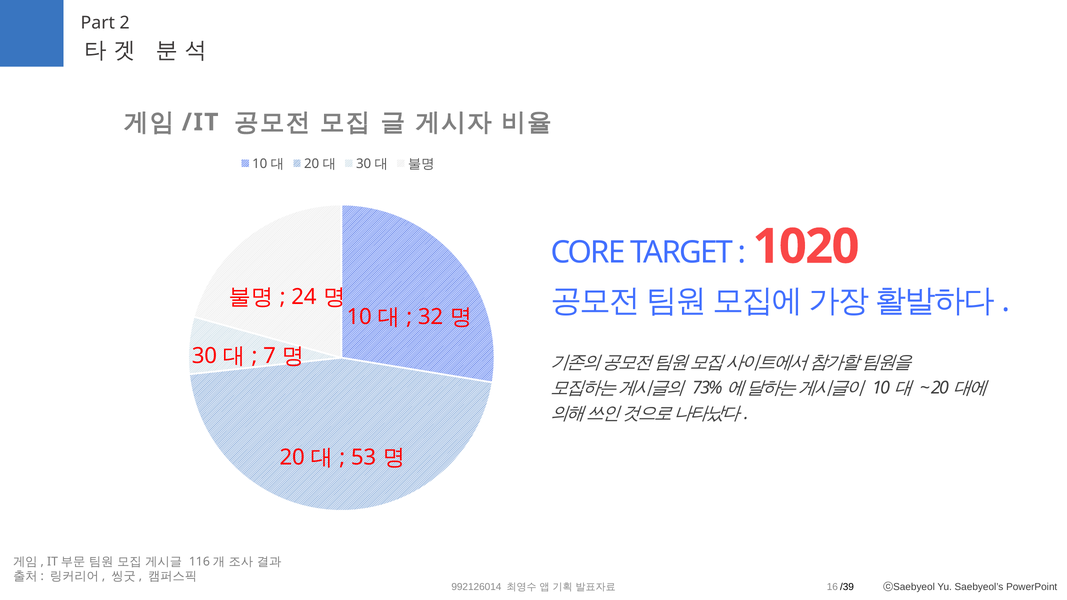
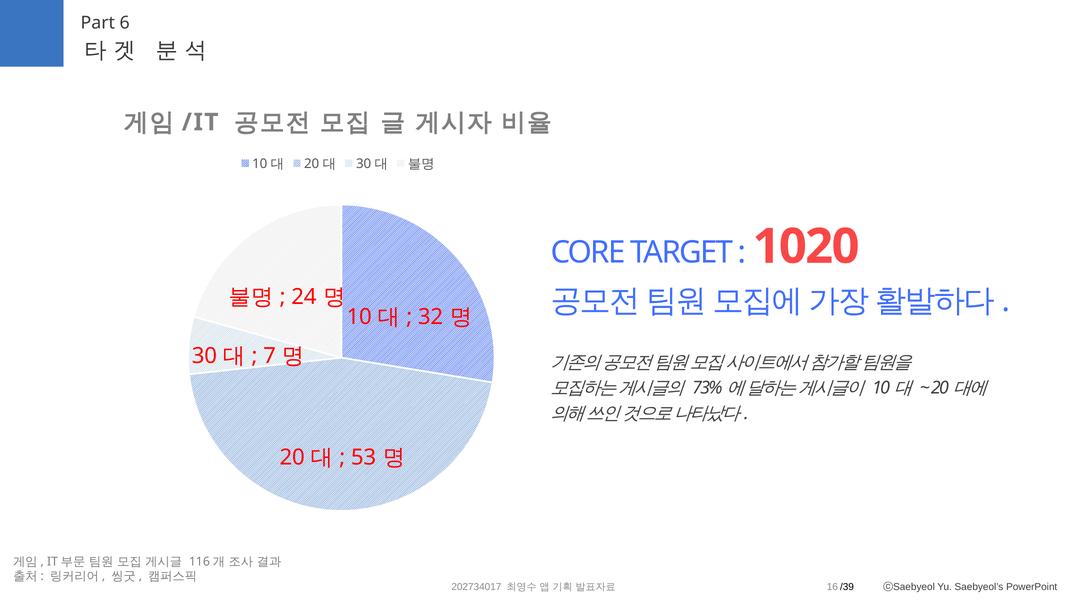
2: 2 -> 6
992126014: 992126014 -> 202734017
